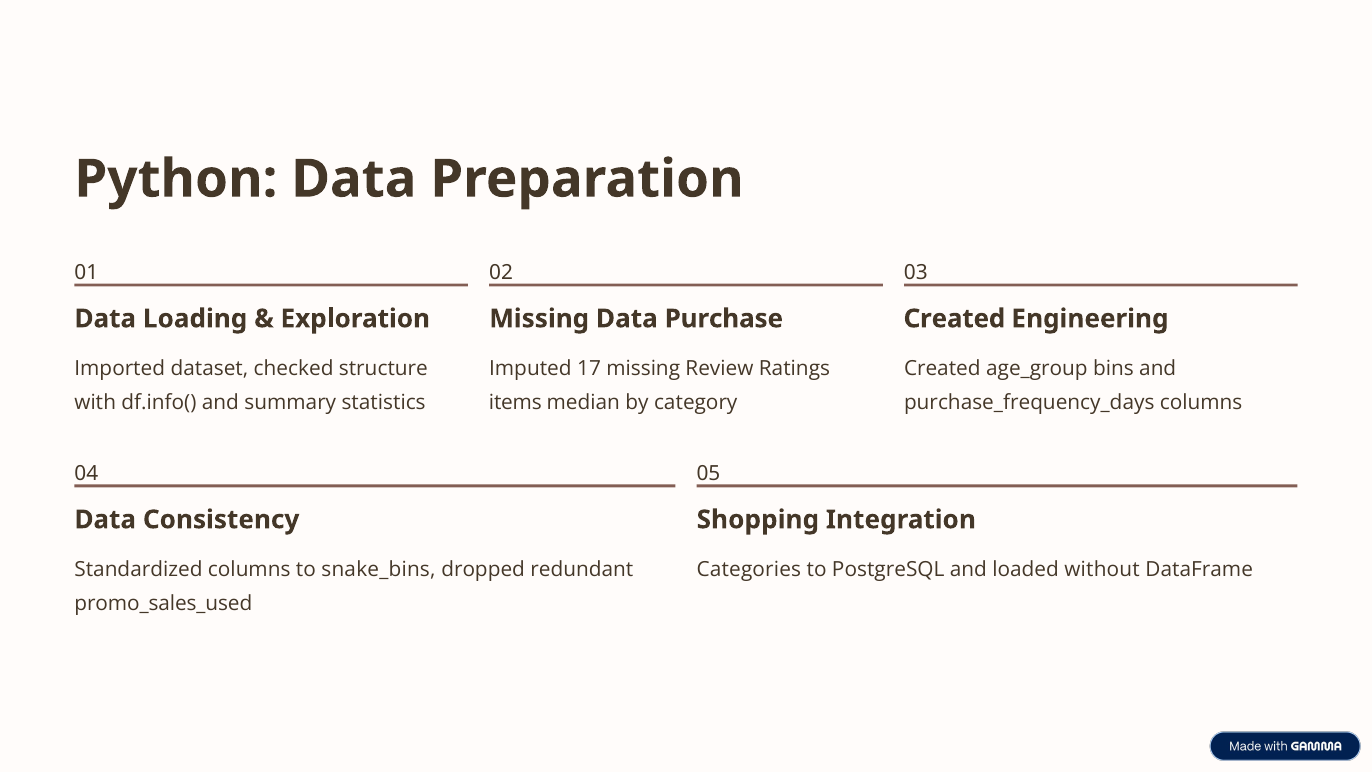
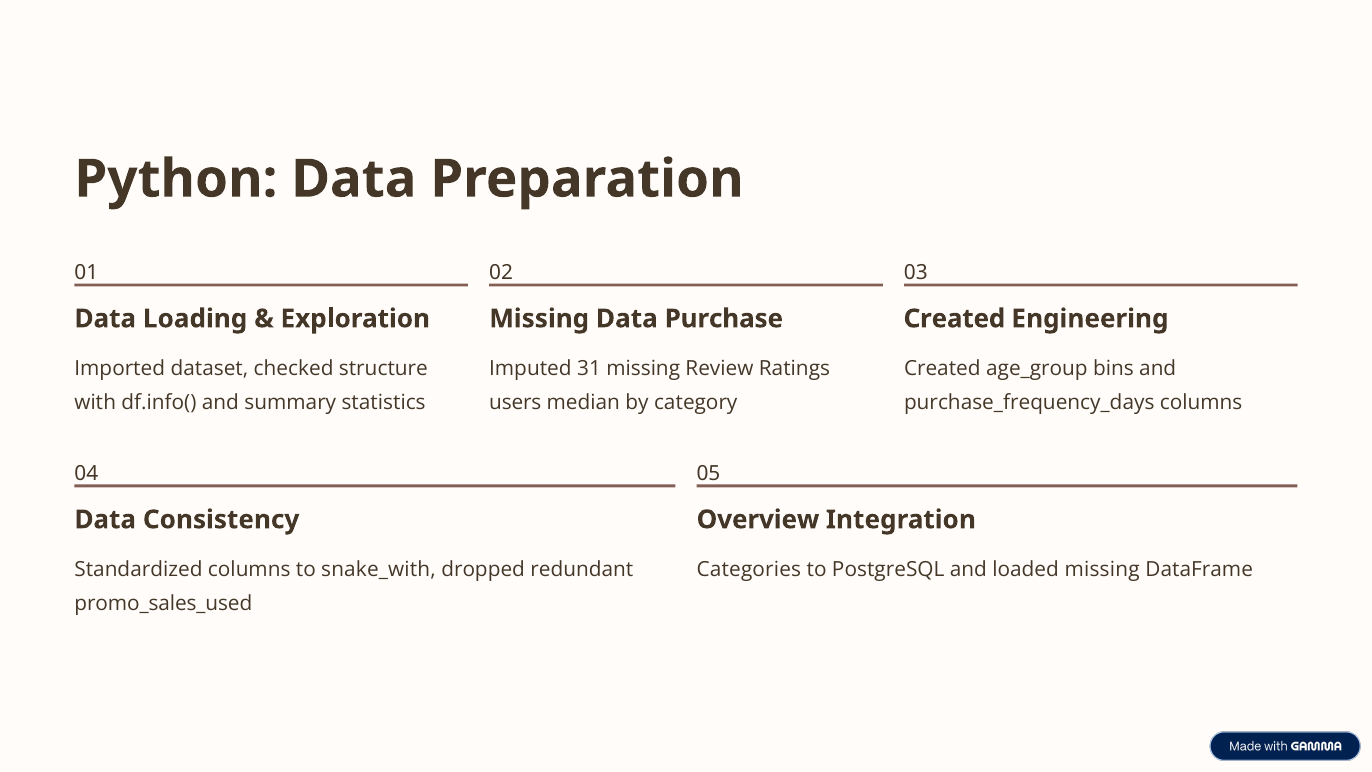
17: 17 -> 31
items: items -> users
Shopping: Shopping -> Overview
snake_bins: snake_bins -> snake_with
loaded without: without -> missing
